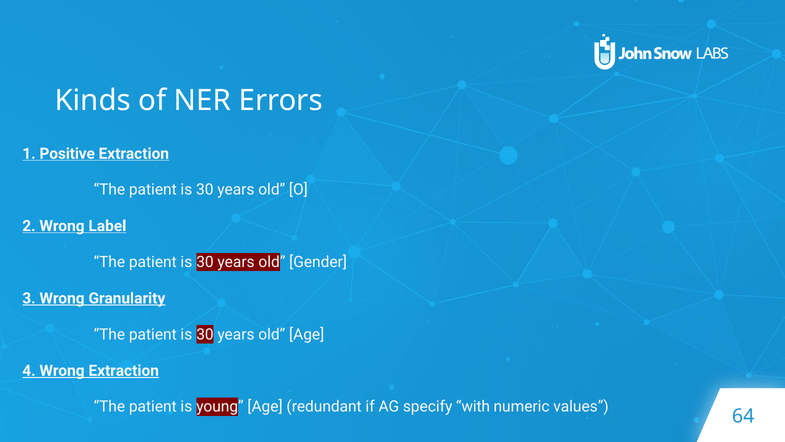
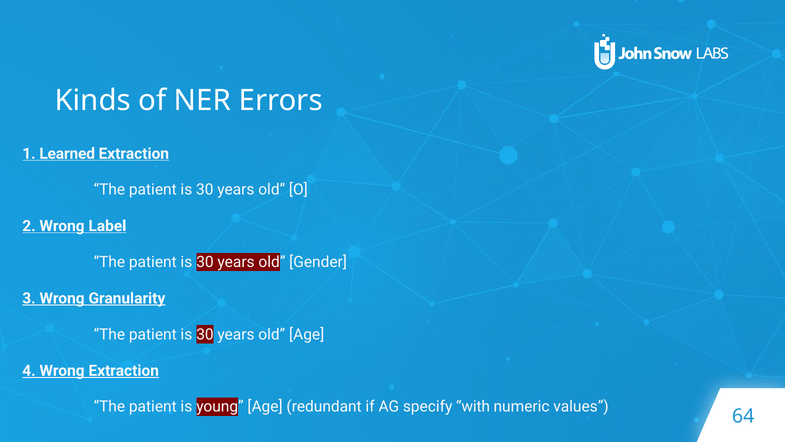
Positive: Positive -> Learned
